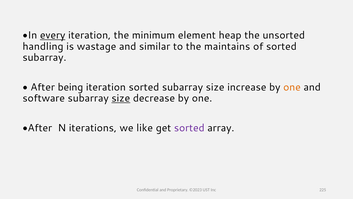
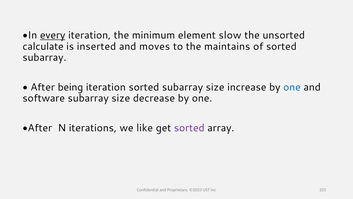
heap: heap -> slow
handling: handling -> calculate
wastage: wastage -> inserted
similar: similar -> moves
one at (292, 87) colour: orange -> blue
size at (121, 98) underline: present -> none
